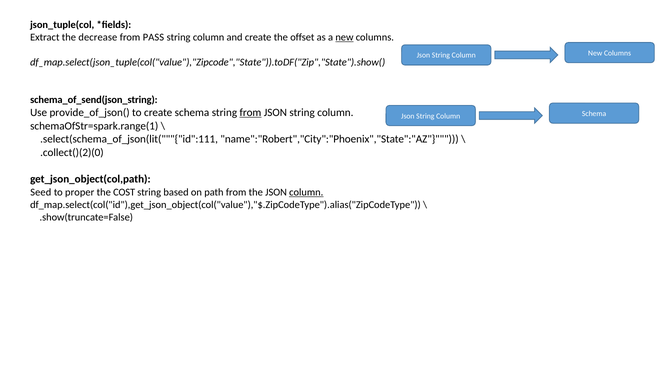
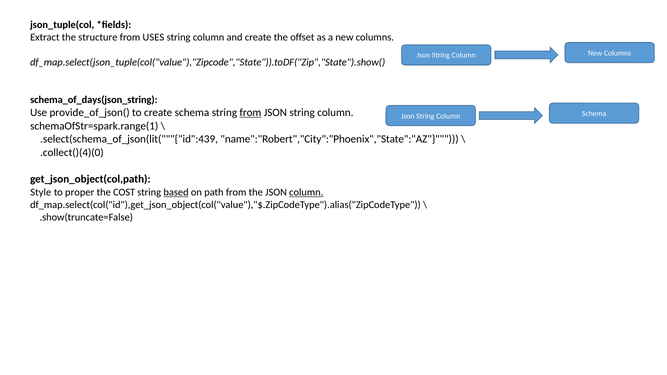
decrease: decrease -> structure
PASS: PASS -> USES
new at (344, 37) underline: present -> none
schema_of_send(json_string: schema_of_send(json_string -> schema_of_days(json_string
.select(schema_of_json(lit("""{"id":111: .select(schema_of_json(lit("""{"id":111 -> .select(schema_of_json(lit("""{"id":439
.collect()(2)(0: .collect()(2)(0 -> .collect()(4)(0
Seed: Seed -> Style
based underline: none -> present
